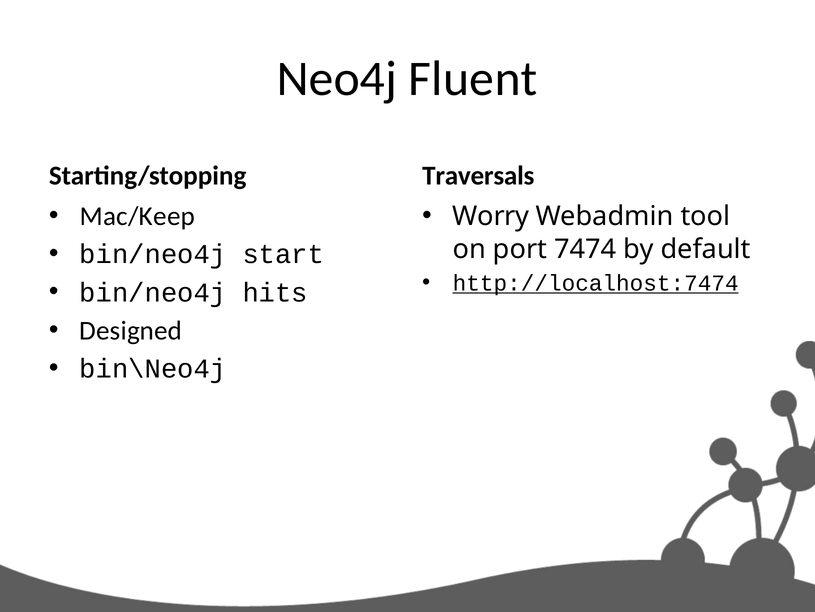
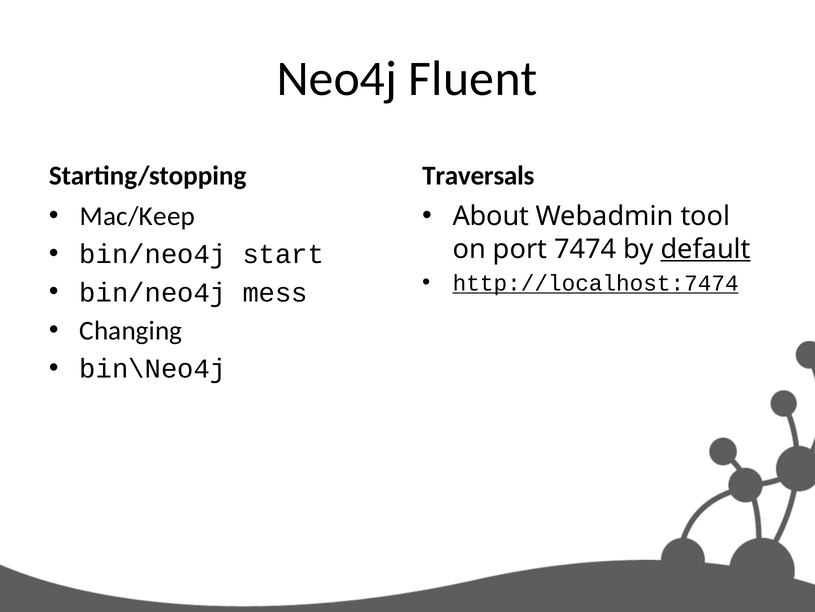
Worry: Worry -> About
default underline: none -> present
hits: hits -> mess
Designed: Designed -> Changing
